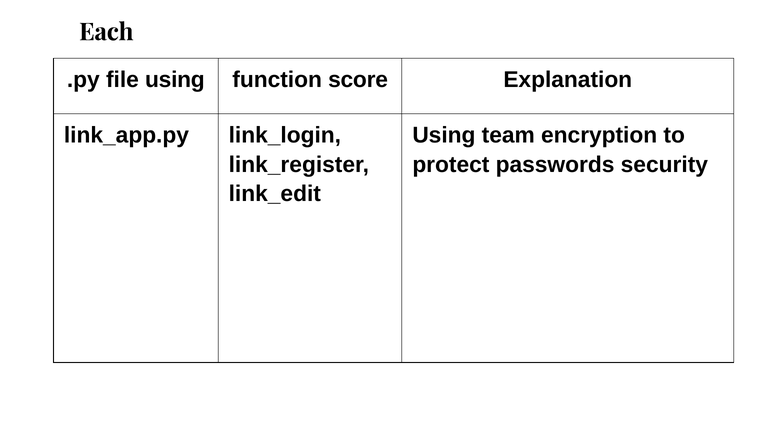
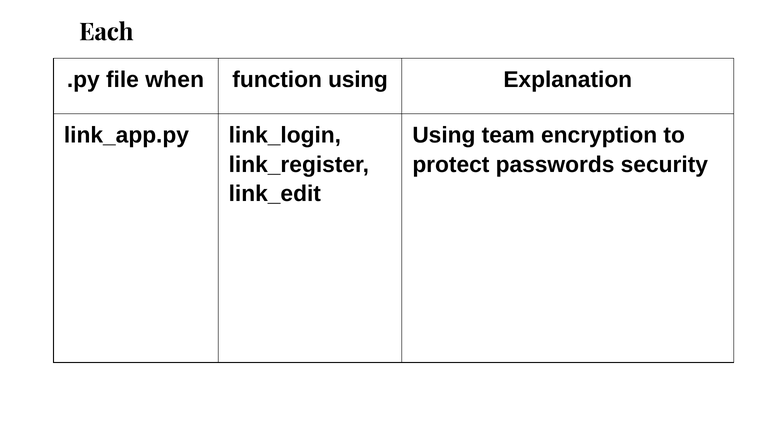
file using: using -> when
function score: score -> using
